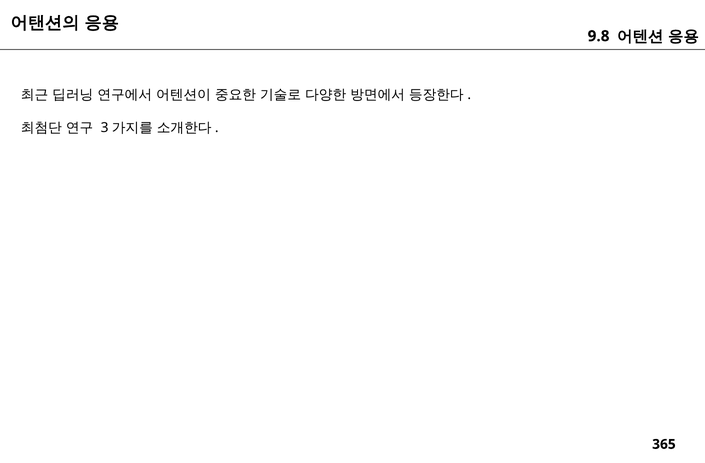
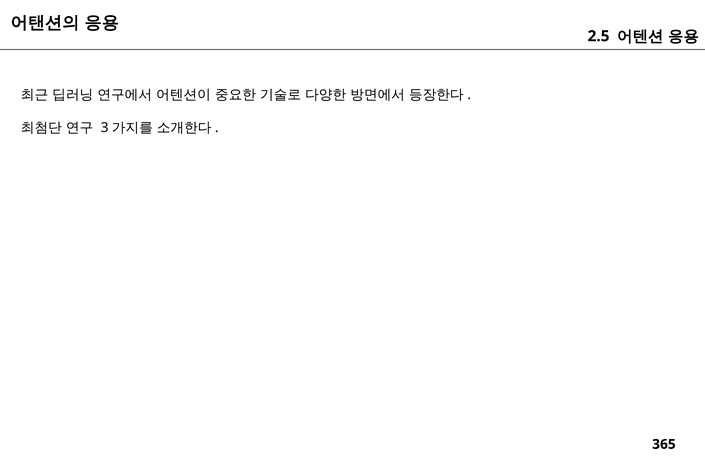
9.8: 9.8 -> 2.5
